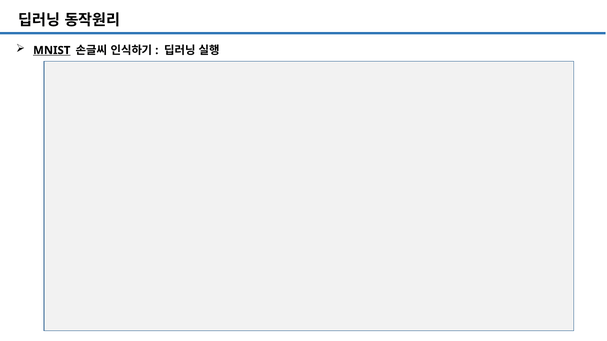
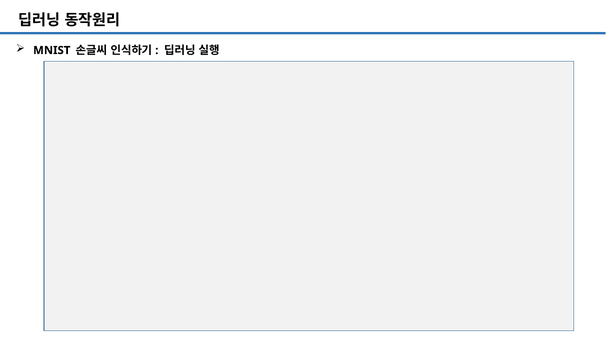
MNIST underline: present -> none
